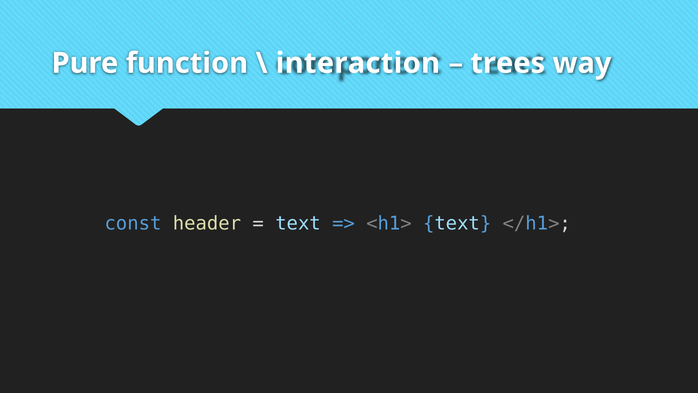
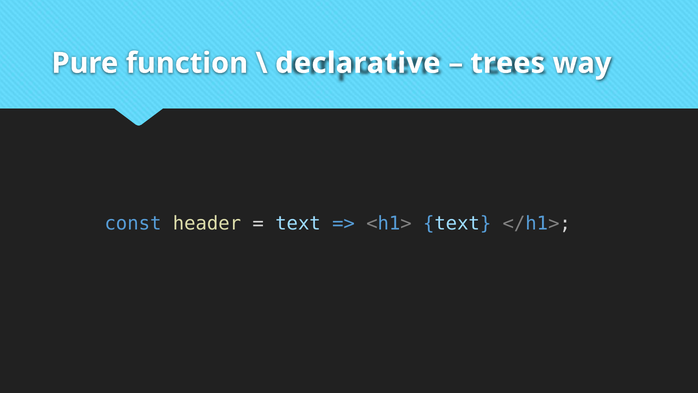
interaction: interaction -> declarative
